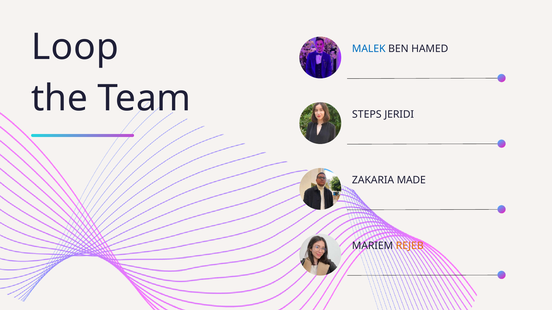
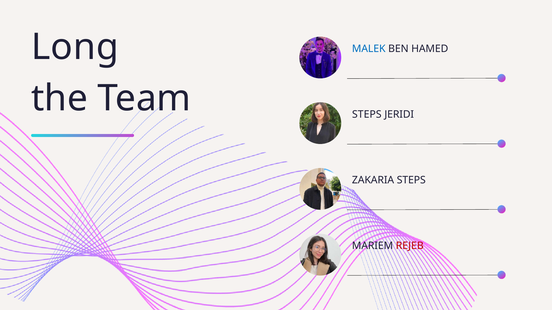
Loop: Loop -> Long
ZAKARIA MADE: MADE -> STEPS
REJEB colour: orange -> red
